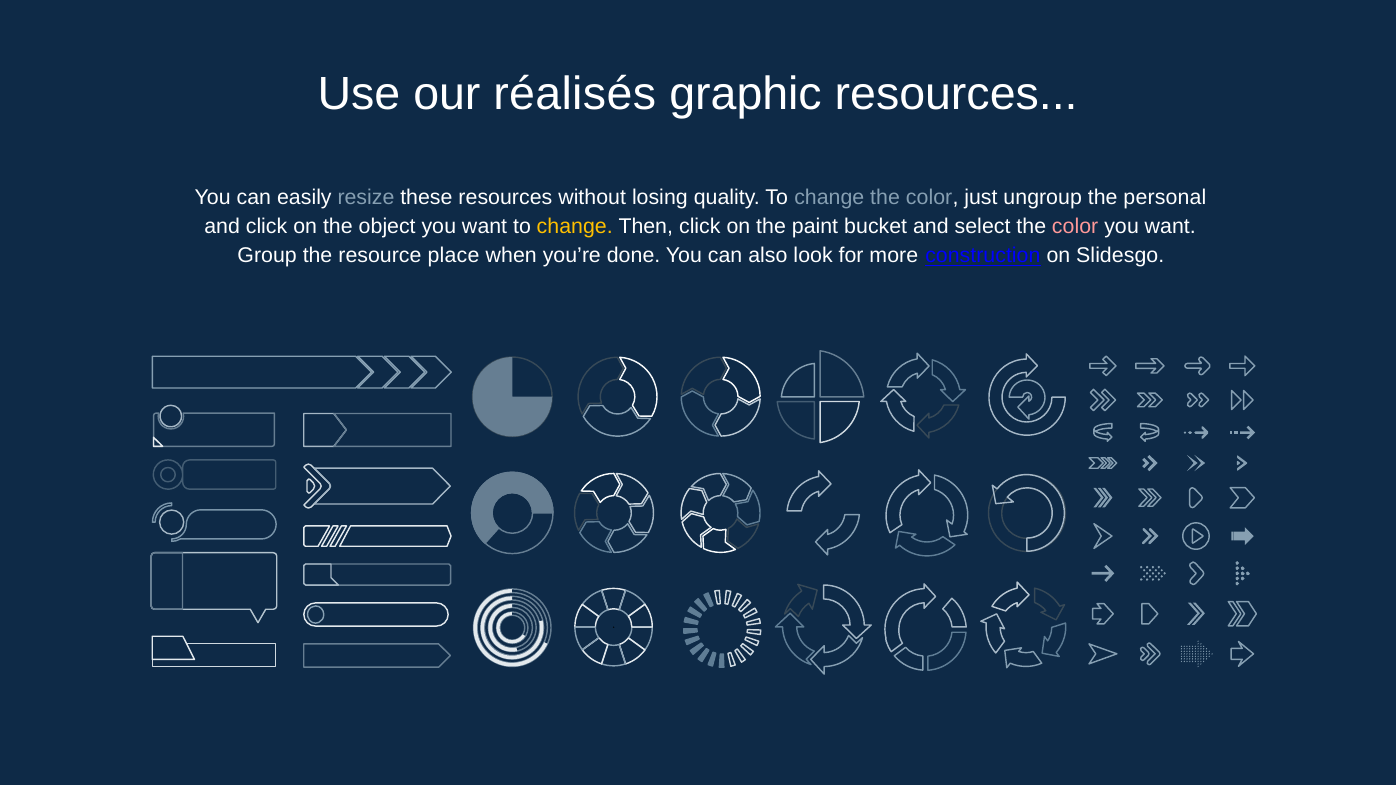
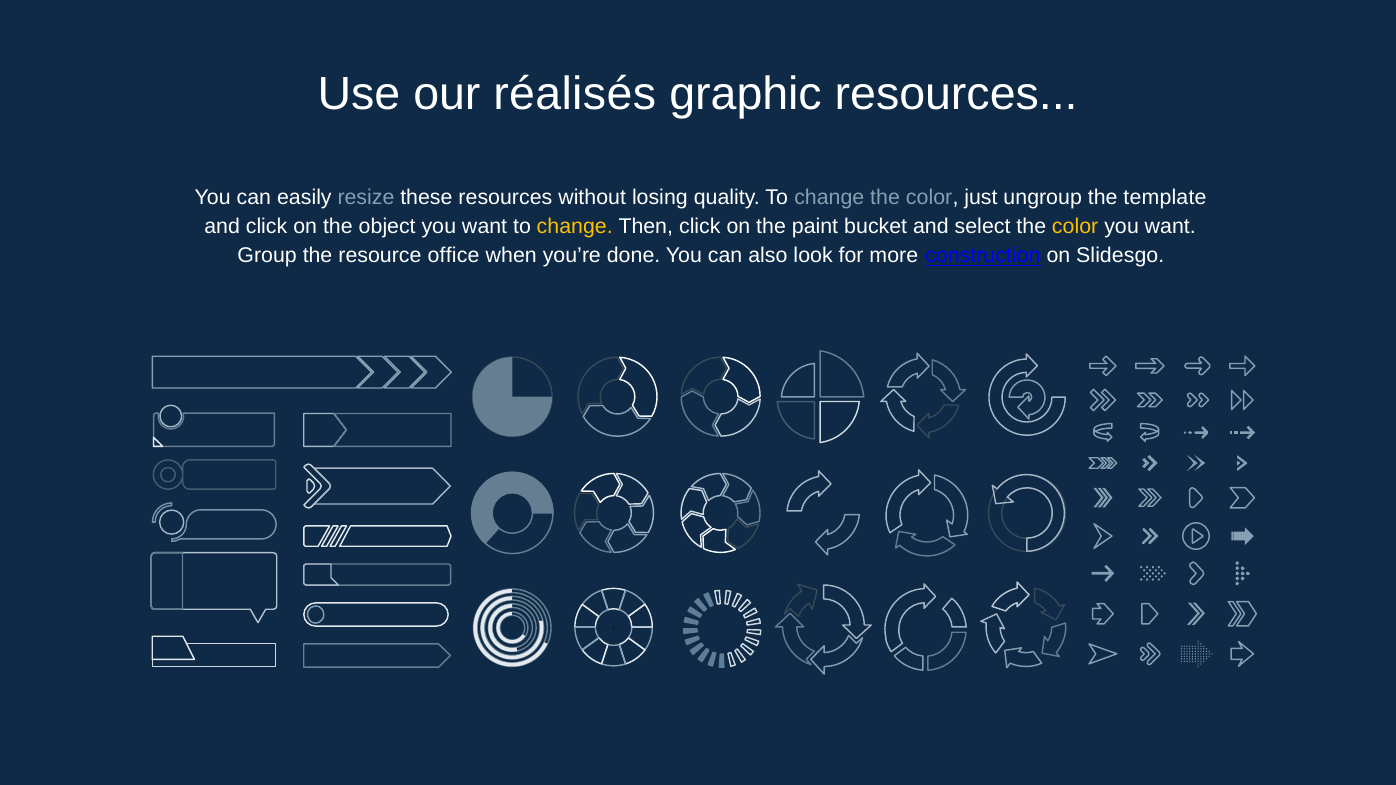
personal: personal -> template
color at (1075, 227) colour: pink -> yellow
place: place -> office
